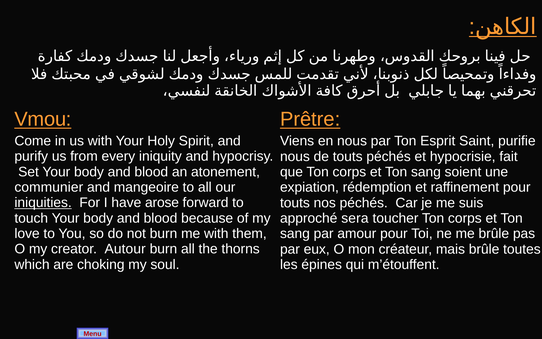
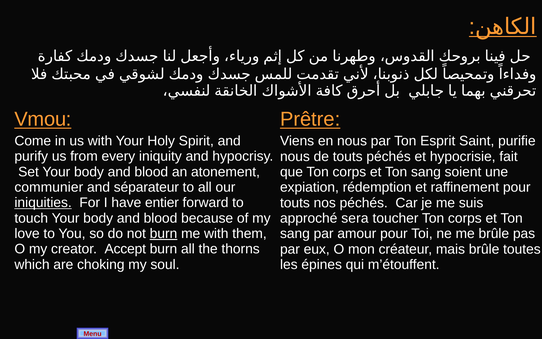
mangeoire: mangeoire -> séparateur
arose: arose -> entier
burn at (163, 233) underline: none -> present
Autour: Autour -> Accept
